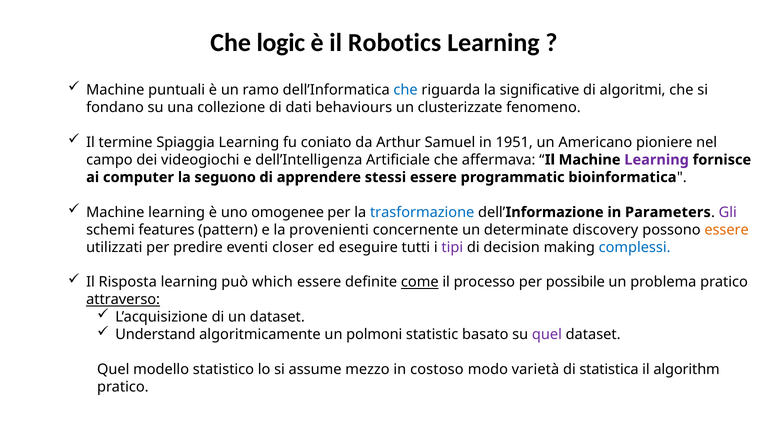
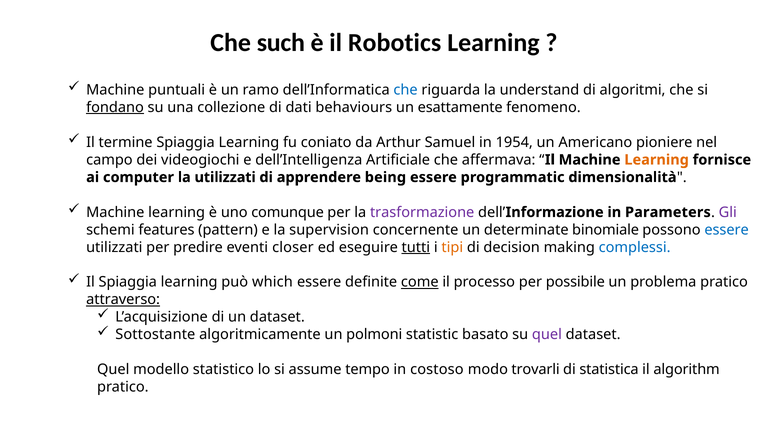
logic: logic -> such
significative: significative -> understand
fondano underline: none -> present
clusterizzate: clusterizzate -> esattamente
1951: 1951 -> 1954
Learning at (657, 160) colour: purple -> orange
la seguono: seguono -> utilizzati
stessi: stessi -> being
bioinformatica: bioinformatica -> dimensionalità
omogenee: omogenee -> comunque
trasformazione colour: blue -> purple
provenienti: provenienti -> supervision
discovery: discovery -> binomiale
essere at (727, 230) colour: orange -> blue
tutti underline: none -> present
tipi colour: purple -> orange
Il Risposta: Risposta -> Spiaggia
Understand: Understand -> Sottostante
mezzo: mezzo -> tempo
varietà: varietà -> trovarli
